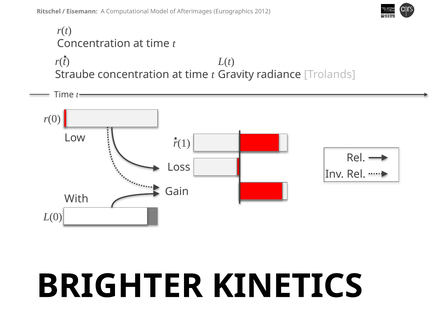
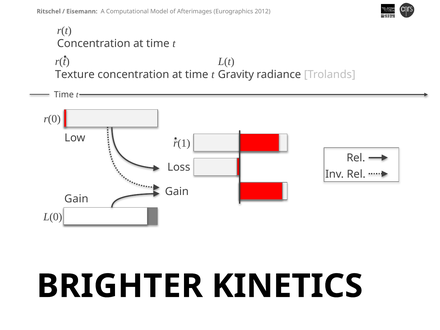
Straube: Straube -> Texture
With at (76, 199): With -> Gain
